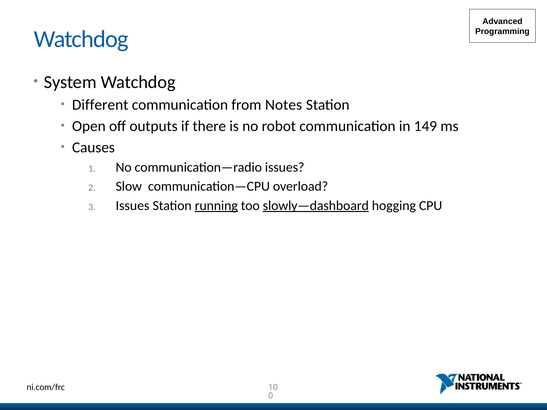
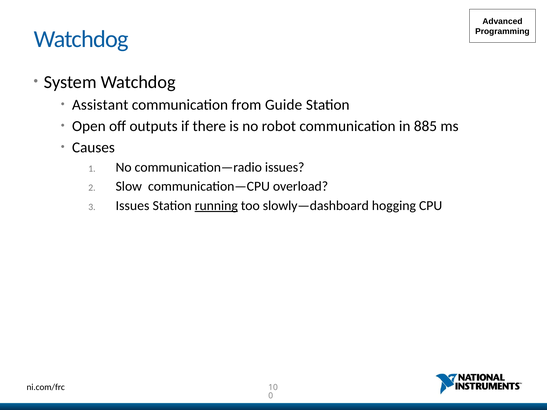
Different: Different -> Assistant
Notes: Notes -> Guide
149: 149 -> 885
slowly—dashboard underline: present -> none
